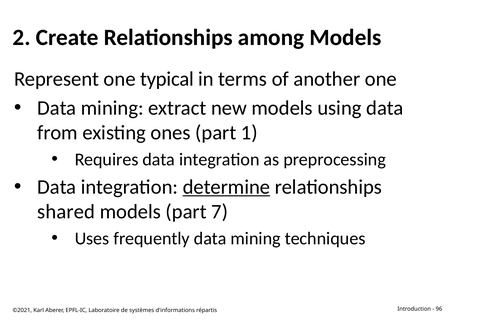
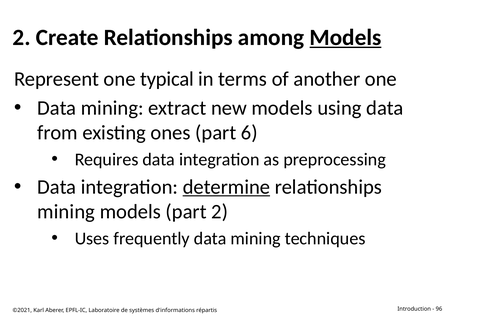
Models at (345, 37) underline: none -> present
1: 1 -> 6
shared at (66, 212): shared -> mining
part 7: 7 -> 2
